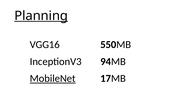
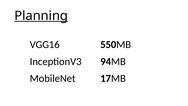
MobileNet underline: present -> none
